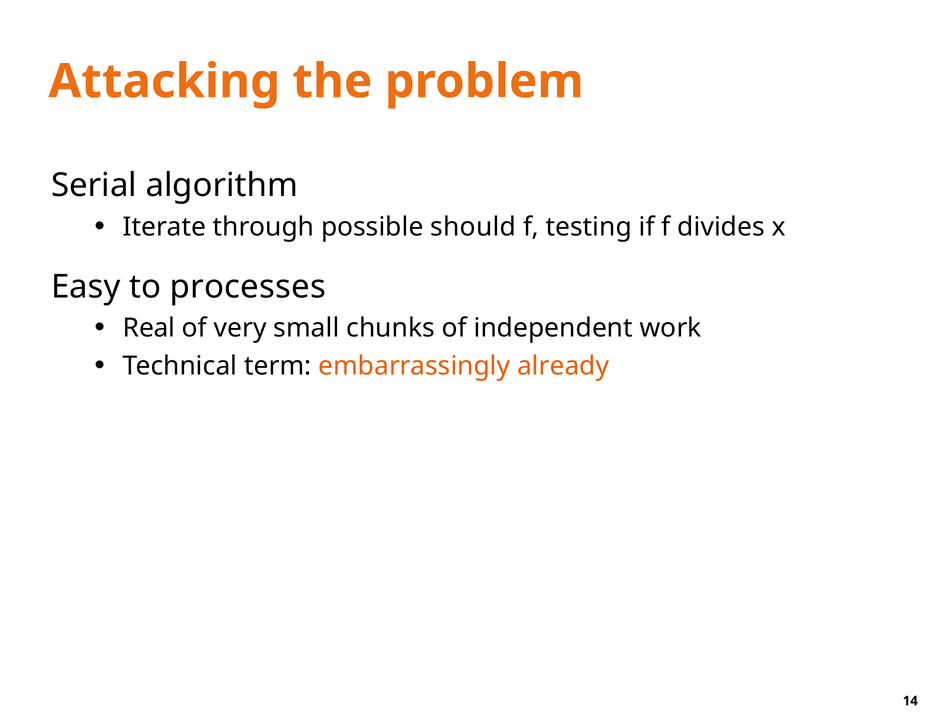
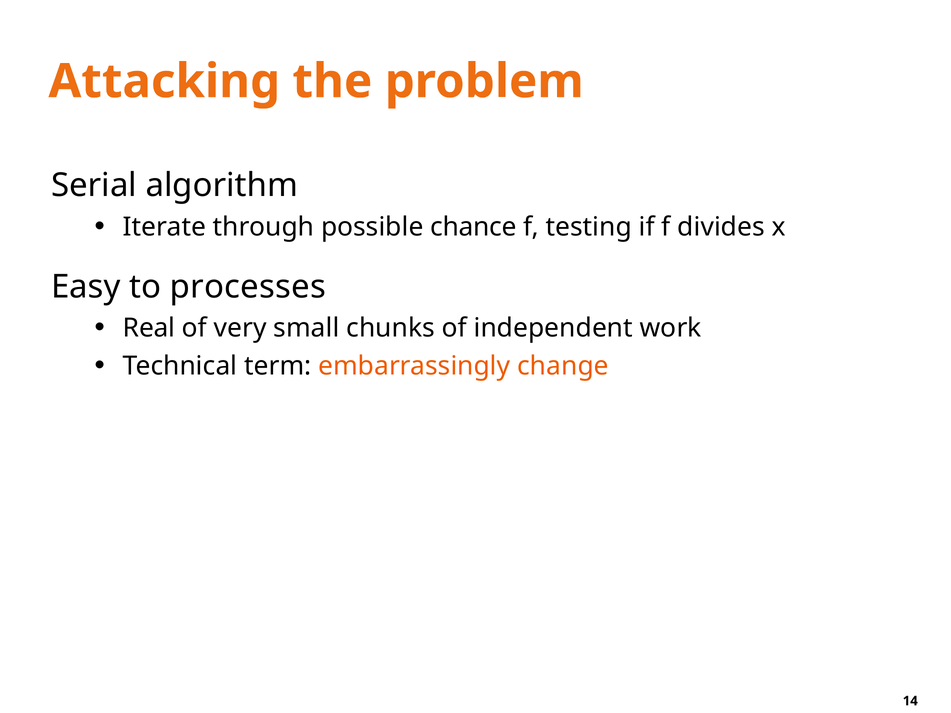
should: should -> chance
already: already -> change
